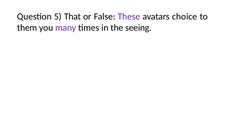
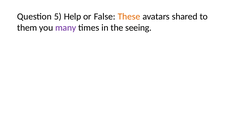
That: That -> Help
These colour: purple -> orange
choice: choice -> shared
